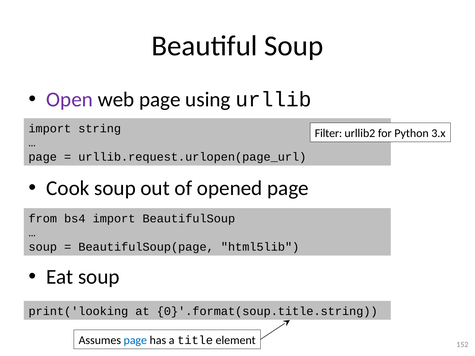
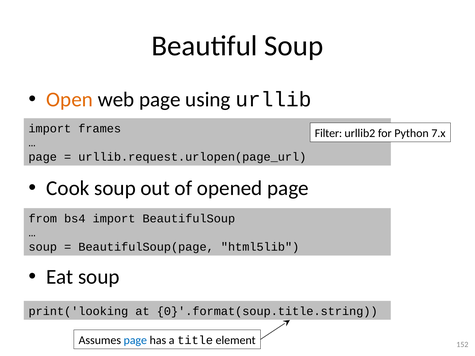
Open colour: purple -> orange
string: string -> frames
3.x: 3.x -> 7.x
